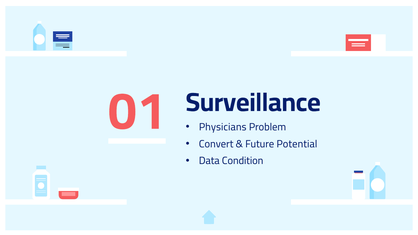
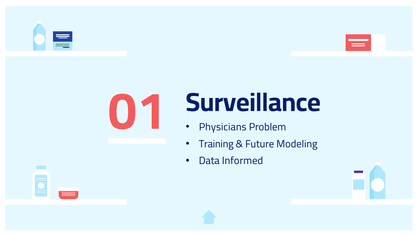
Convert: Convert -> Training
Potential: Potential -> Modeling
Condition: Condition -> Informed
